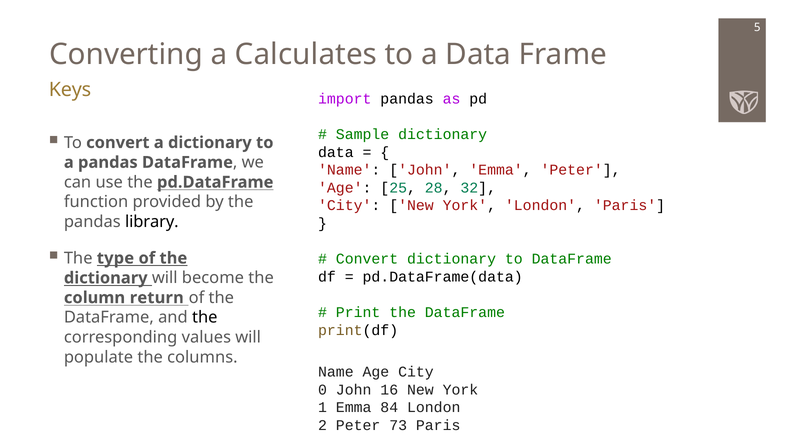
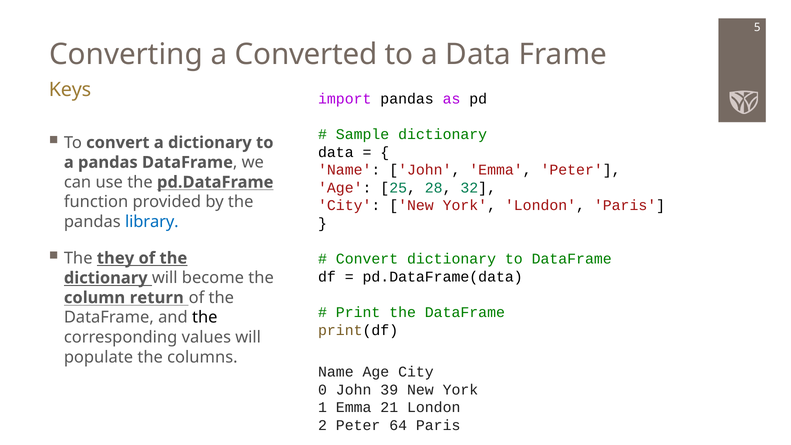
Calculates: Calculates -> Converted
library colour: black -> blue
type: type -> they
16: 16 -> 39
84: 84 -> 21
73: 73 -> 64
